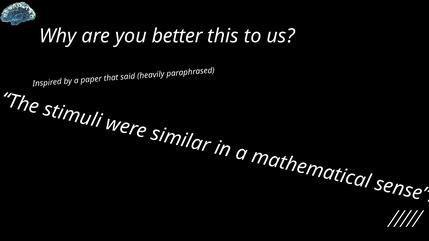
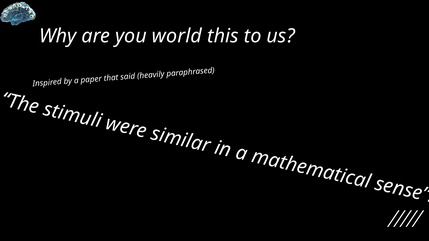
better: better -> world
